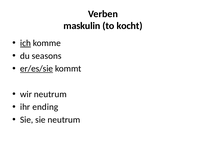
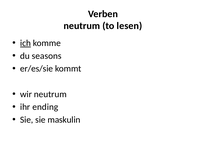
maskulin at (82, 26): maskulin -> neutrum
kocht: kocht -> lesen
er/es/sie underline: present -> none
sie neutrum: neutrum -> maskulin
